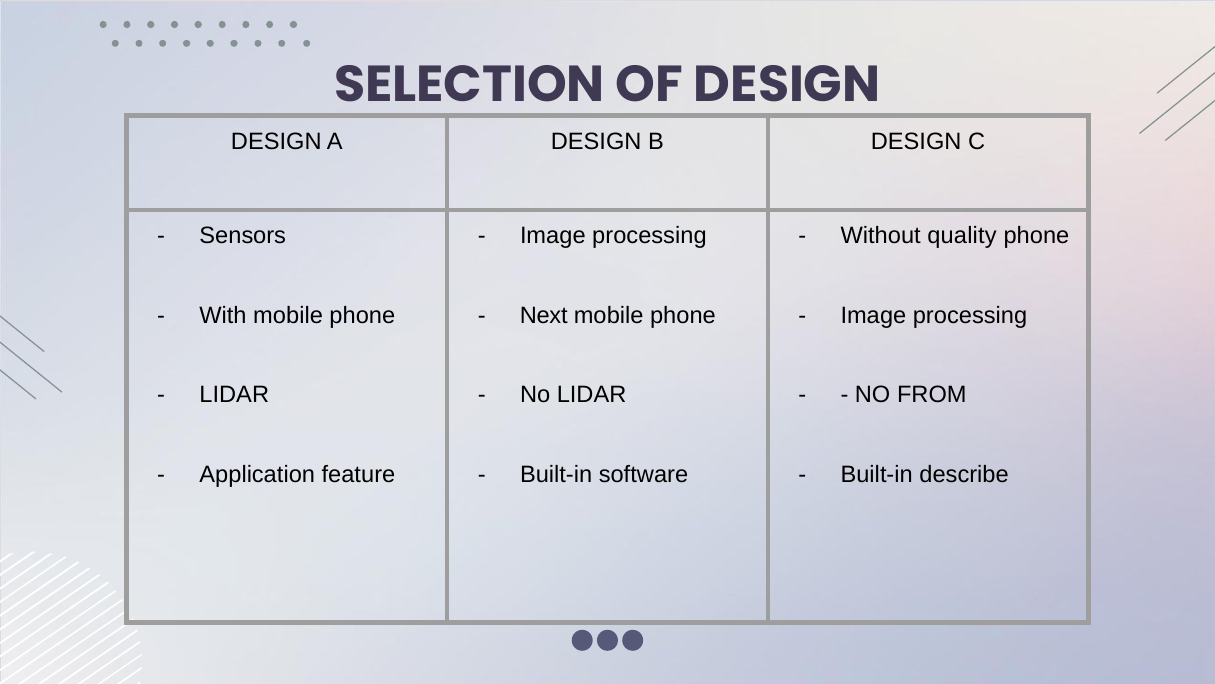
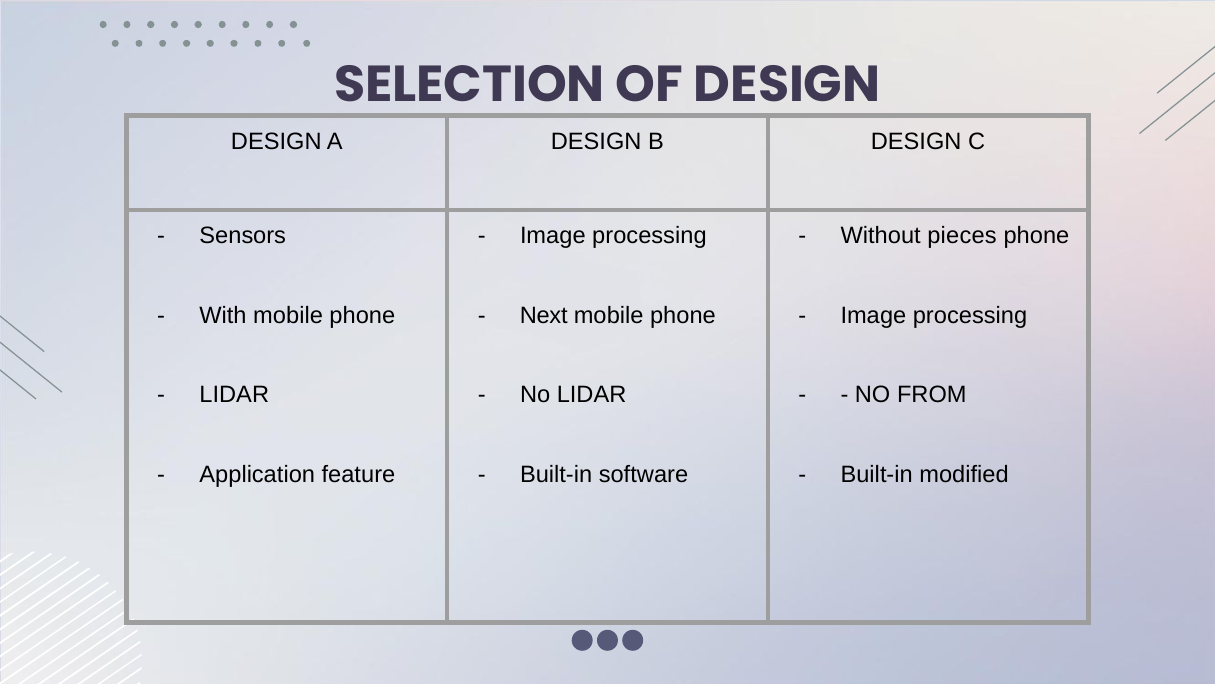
quality: quality -> pieces
describe: describe -> modified
